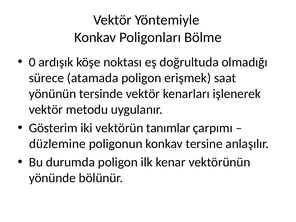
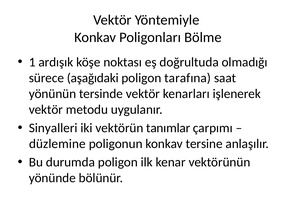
0: 0 -> 1
atamada: atamada -> aşağıdaki
erişmek: erişmek -> tarafına
Gösterim: Gösterim -> Sinyalleri
